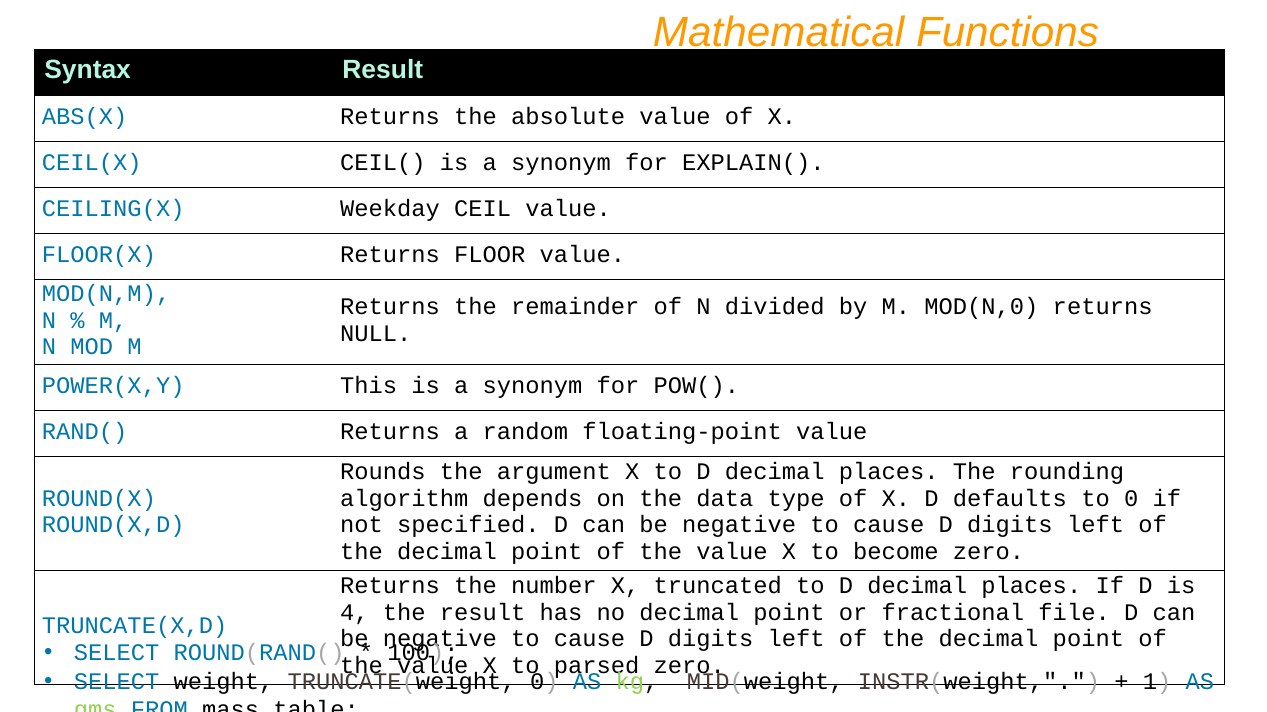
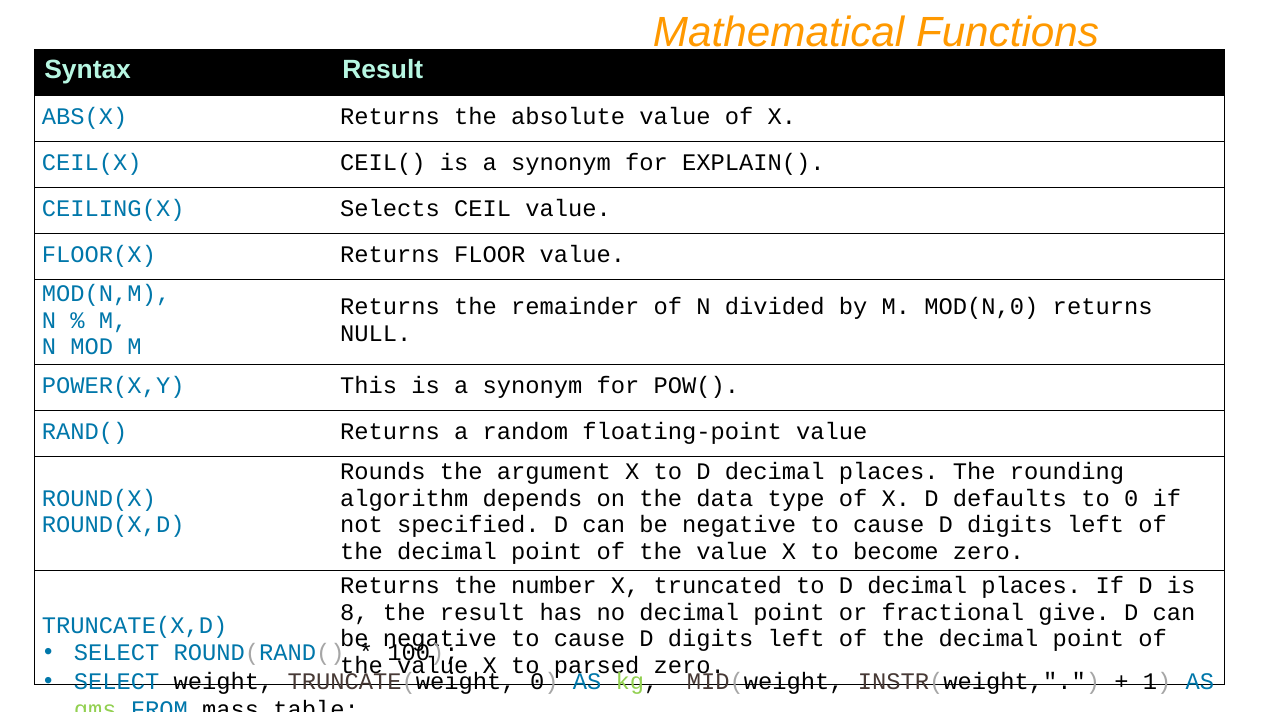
Weekday: Weekday -> Selects
4: 4 -> 8
file: file -> give
